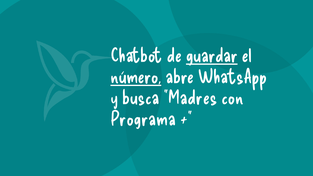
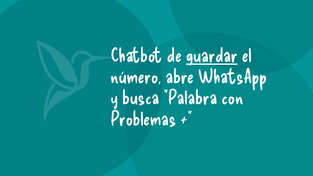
número underline: present -> none
Madres: Madres -> Palabra
Programa: Programa -> Problemas
